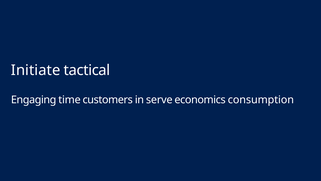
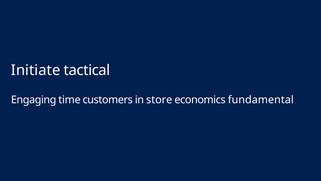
serve: serve -> store
consumption: consumption -> fundamental
